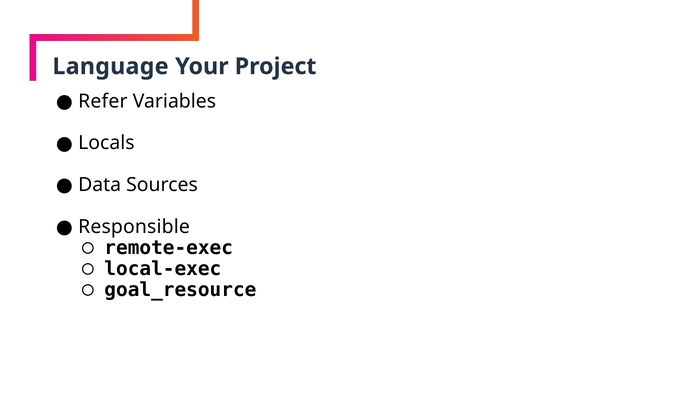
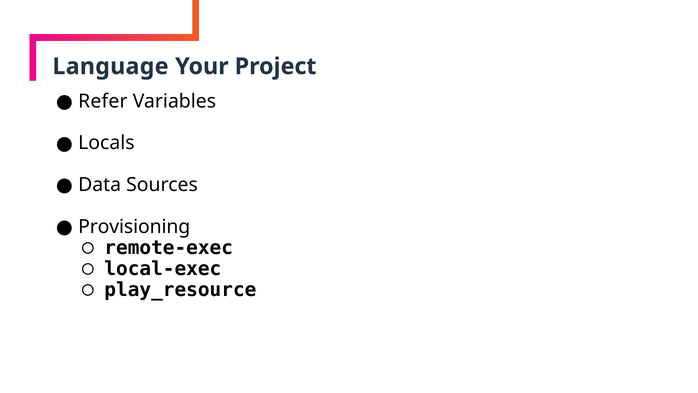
Responsible: Responsible -> Provisioning
goal_resource: goal_resource -> play_resource
